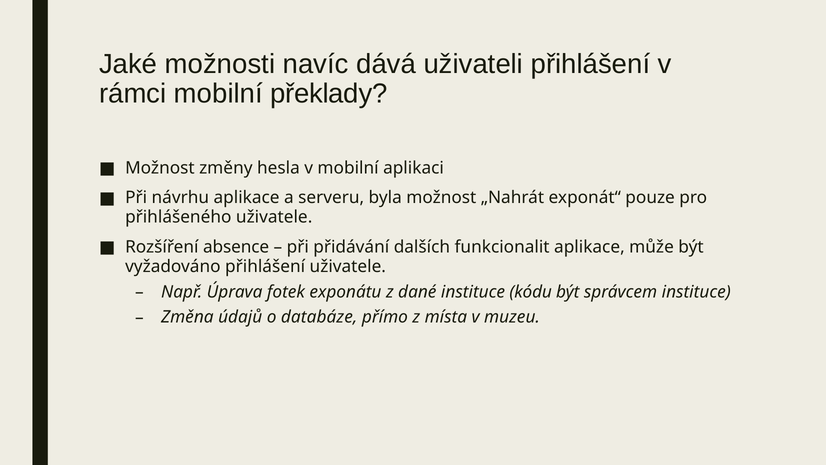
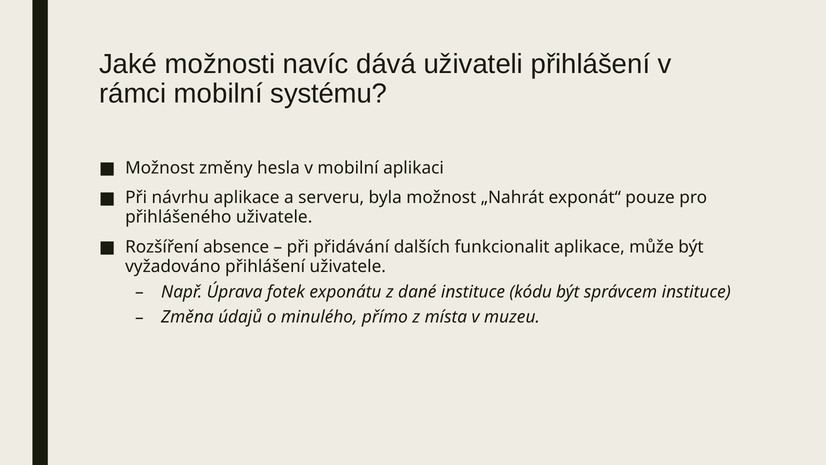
překlady: překlady -> systému
databáze: databáze -> minulého
